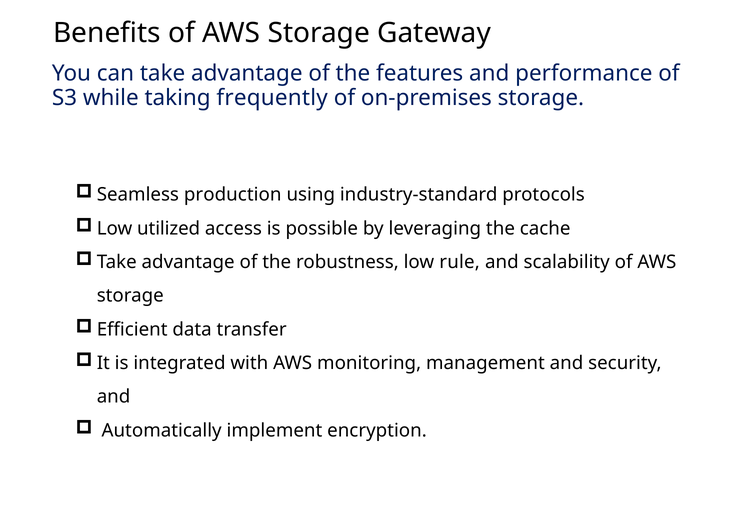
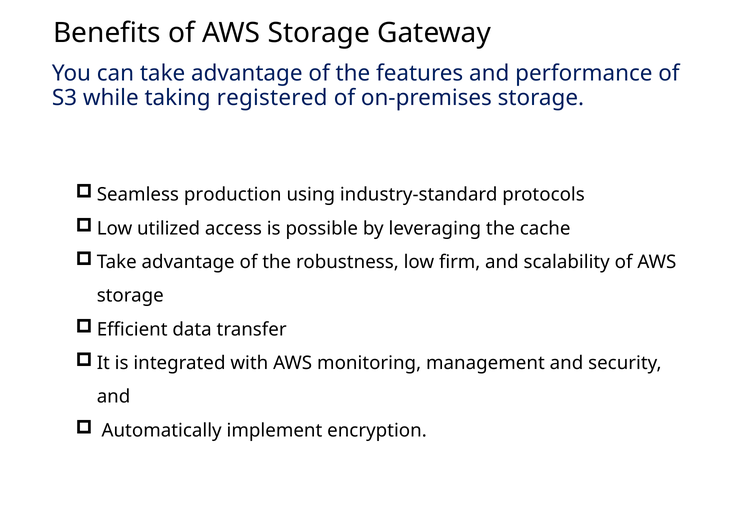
frequently: frequently -> registered
rule: rule -> firm
